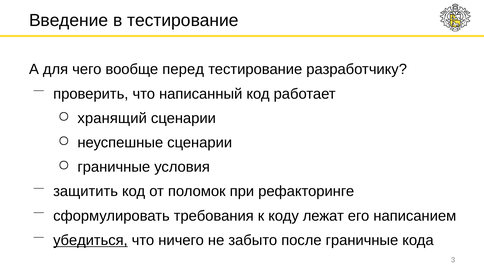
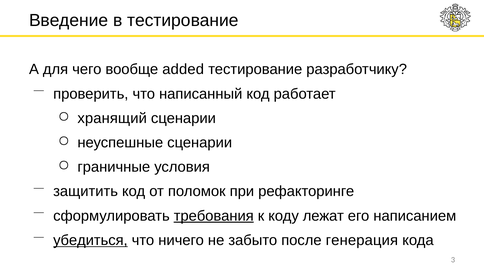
перед: перед -> added
требования underline: none -> present
после граничные: граничные -> генерация
